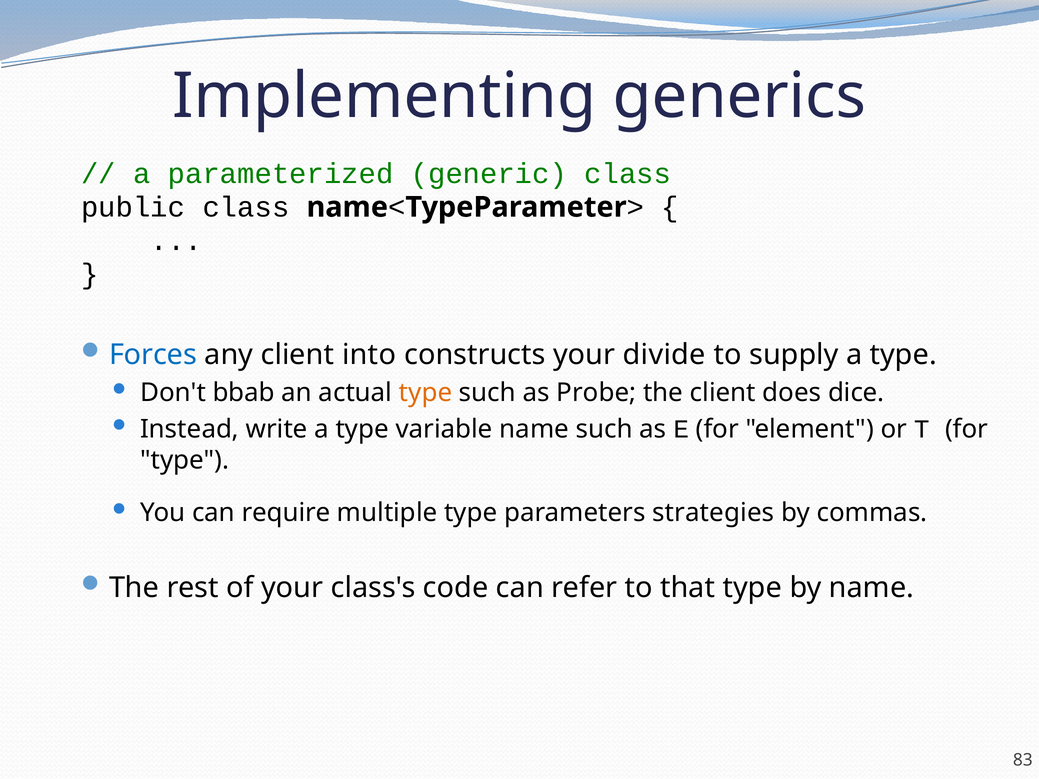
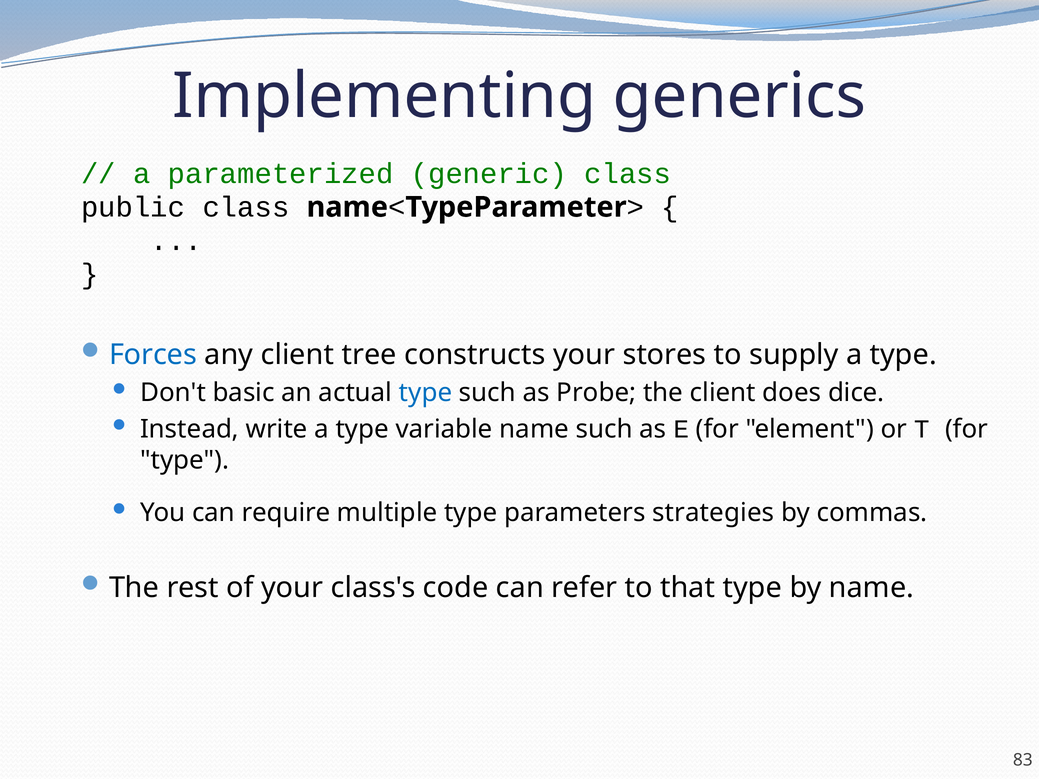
into: into -> tree
divide: divide -> stores
bbab: bbab -> basic
type at (426, 393) colour: orange -> blue
